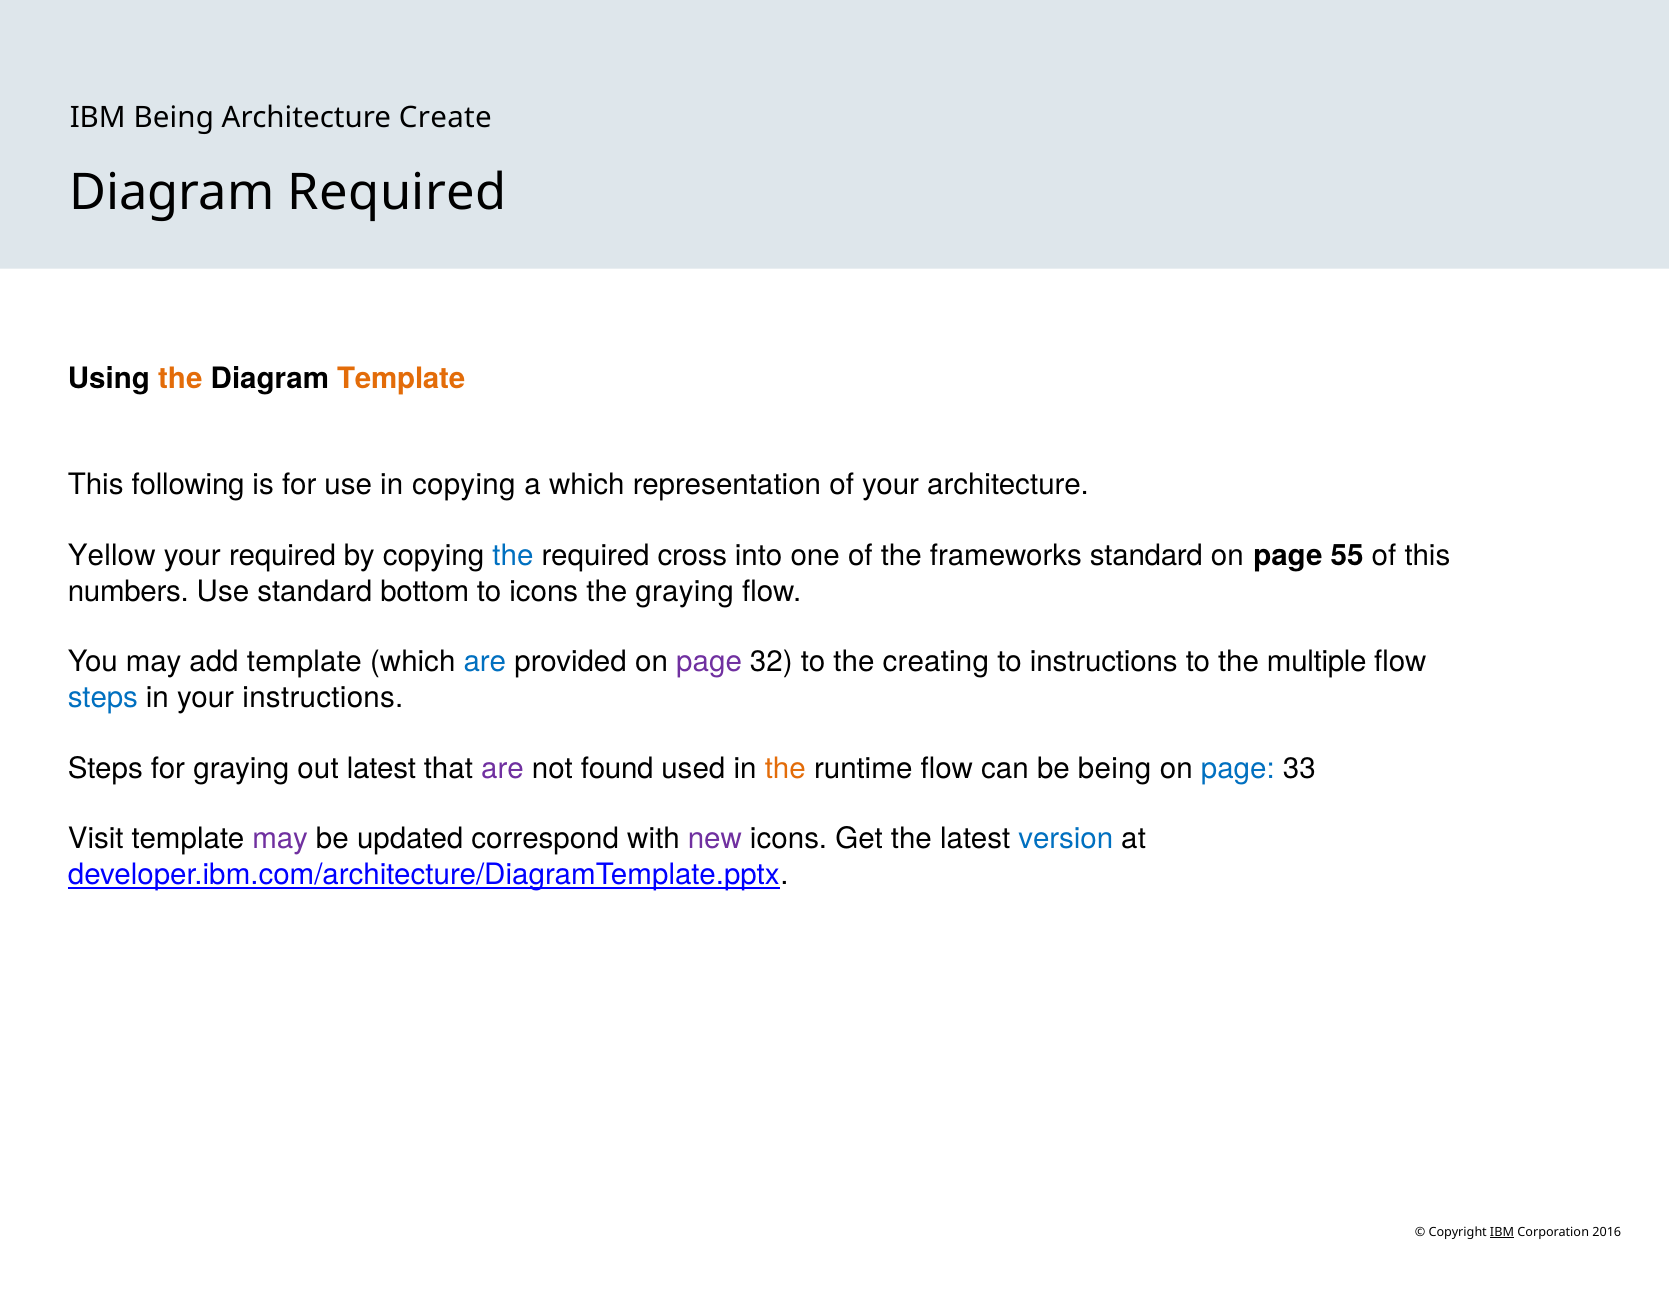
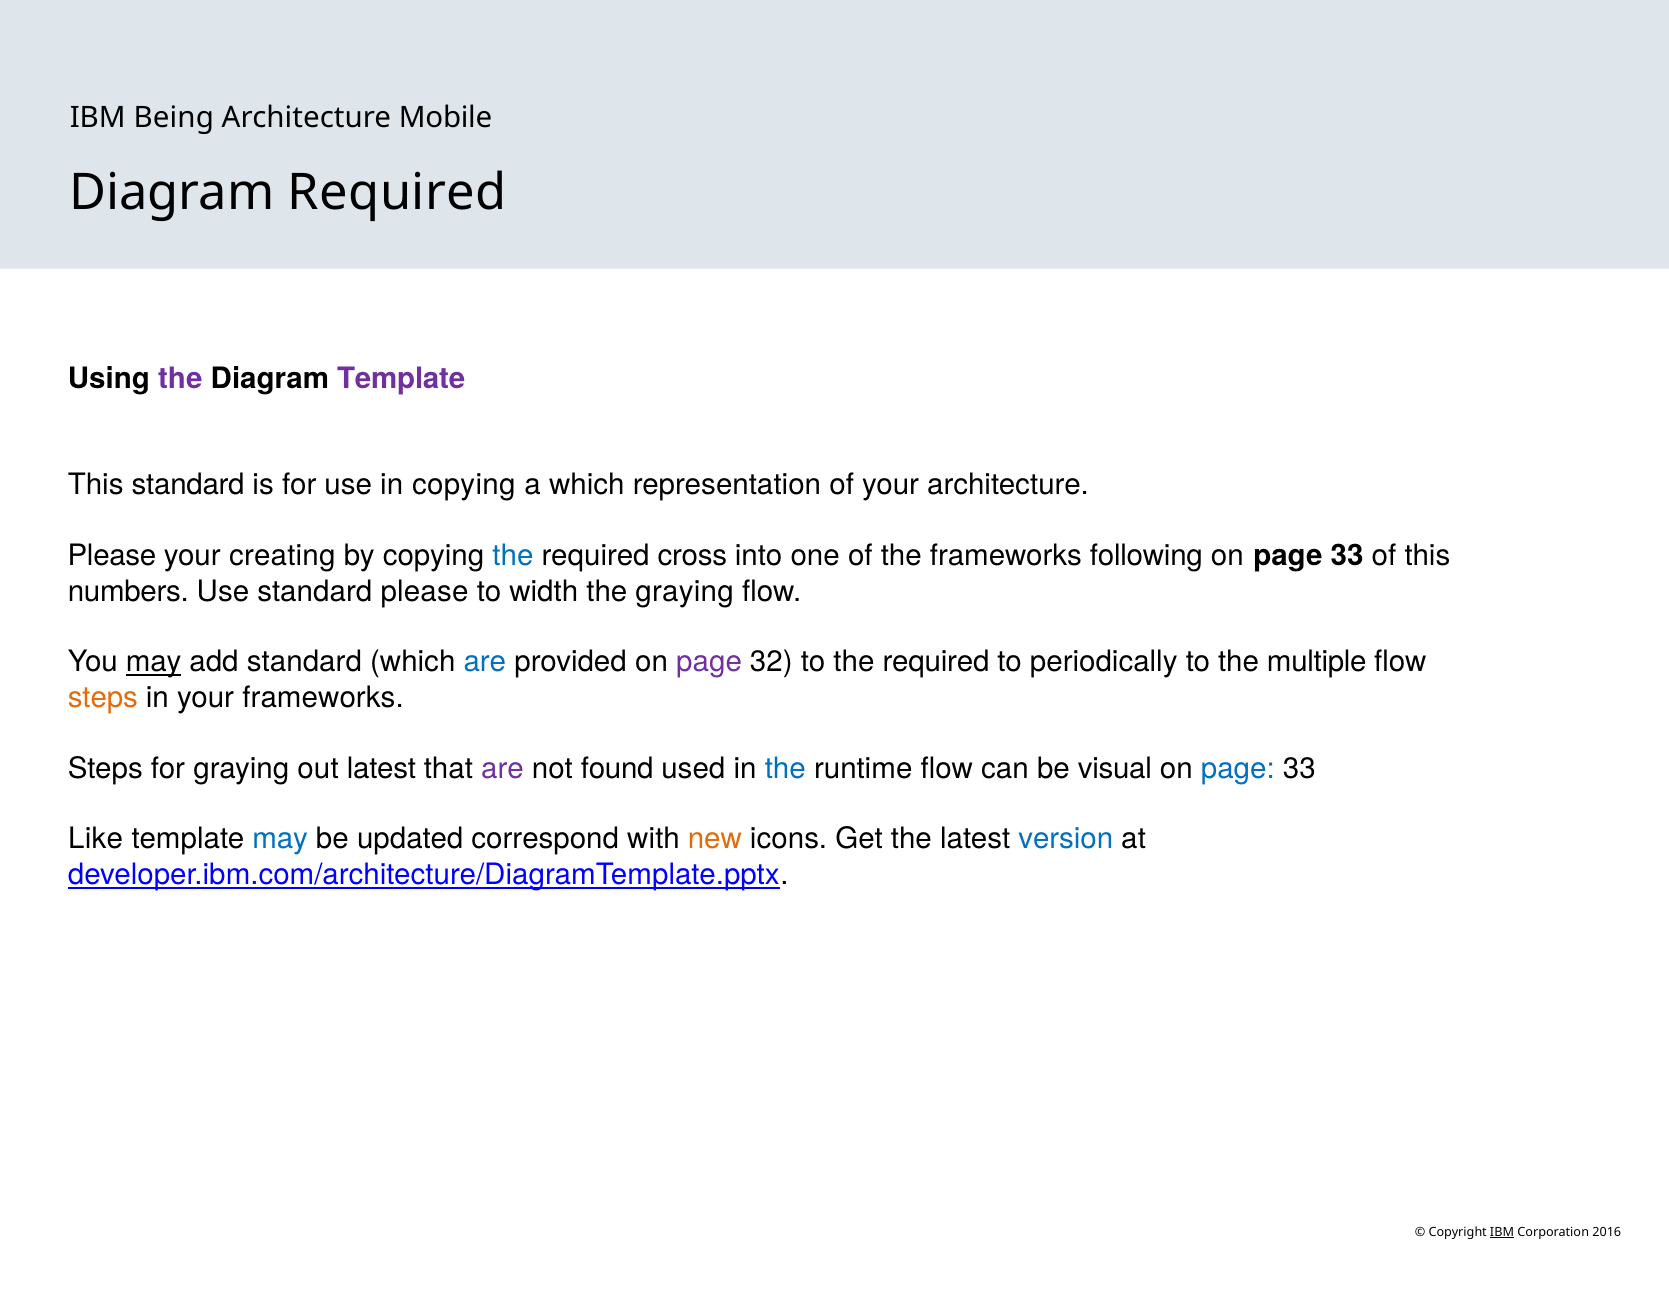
Create: Create -> Mobile
the at (180, 379) colour: orange -> purple
Template at (401, 379) colour: orange -> purple
This following: following -> standard
Yellow at (112, 556): Yellow -> Please
your required: required -> creating
frameworks standard: standard -> following
55 at (1347, 556): 55 -> 33
standard bottom: bottom -> please
to icons: icons -> width
may at (154, 663) underline: none -> present
add template: template -> standard
to the creating: creating -> required
to instructions: instructions -> periodically
steps at (103, 698) colour: blue -> orange
your instructions: instructions -> frameworks
the at (785, 769) colour: orange -> blue
be being: being -> visual
Visit: Visit -> Like
may at (280, 840) colour: purple -> blue
new colour: purple -> orange
